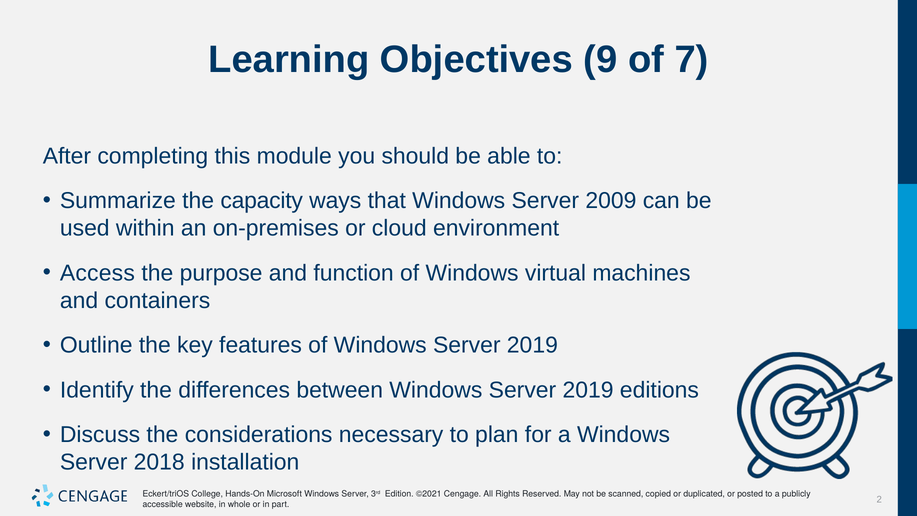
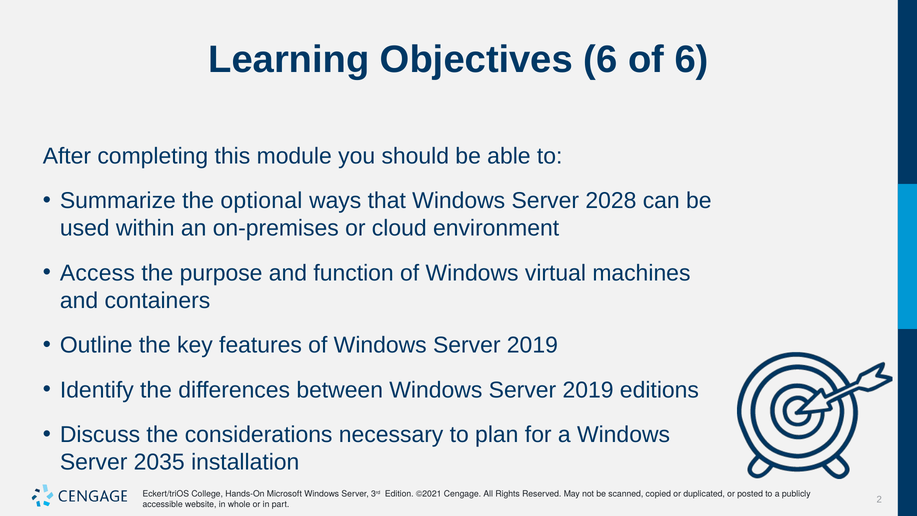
Objectives 9: 9 -> 6
of 7: 7 -> 6
capacity: capacity -> optional
2009: 2009 -> 2028
2018: 2018 -> 2035
